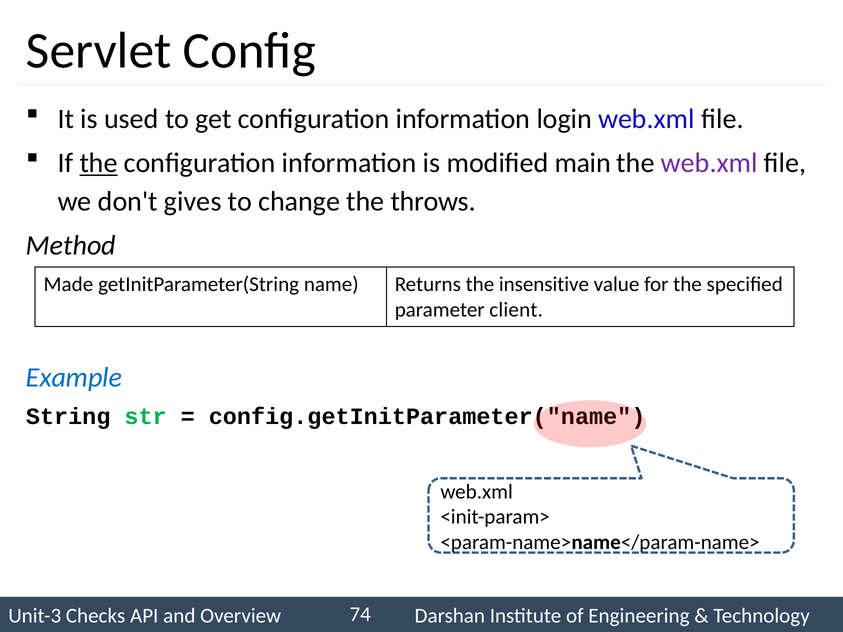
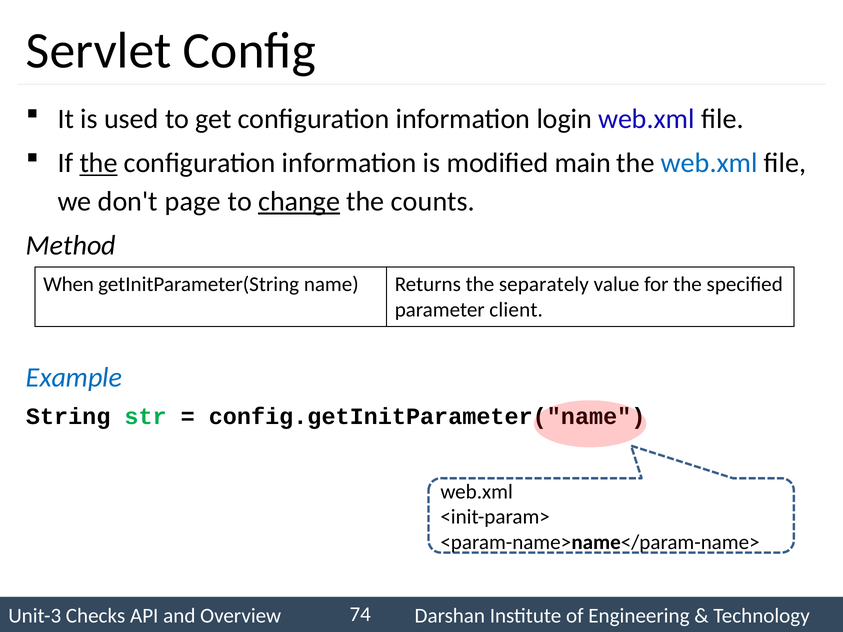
web.xml at (709, 163) colour: purple -> blue
gives: gives -> page
change underline: none -> present
throws: throws -> counts
Made: Made -> When
insensitive: insensitive -> separately
